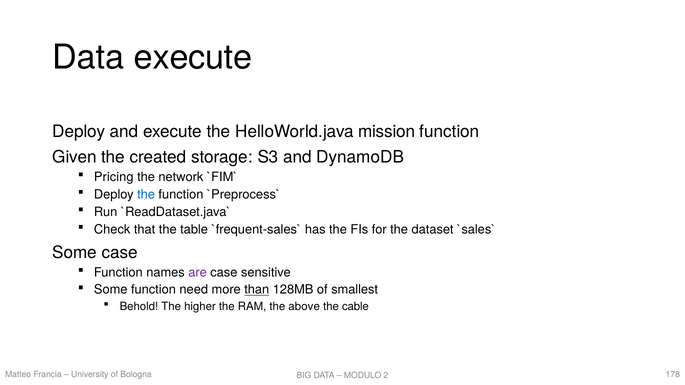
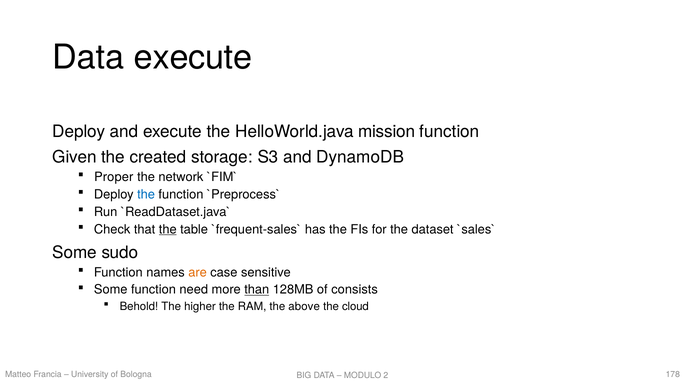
Pricing: Pricing -> Proper
the at (168, 229) underline: none -> present
Some case: case -> sudo
are colour: purple -> orange
smallest: smallest -> consists
cable: cable -> cloud
